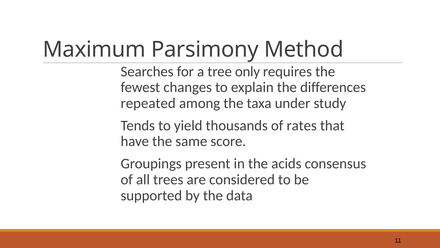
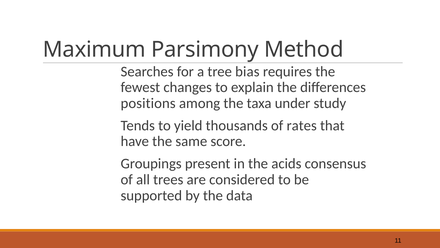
only: only -> bias
repeated: repeated -> positions
